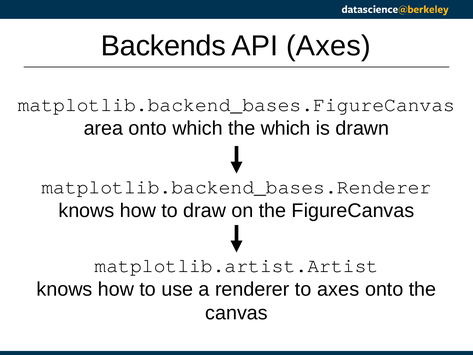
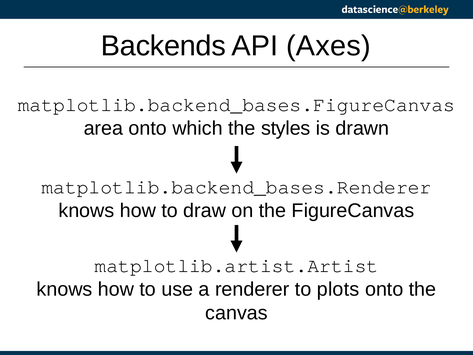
the which: which -> styles
to axes: axes -> plots
